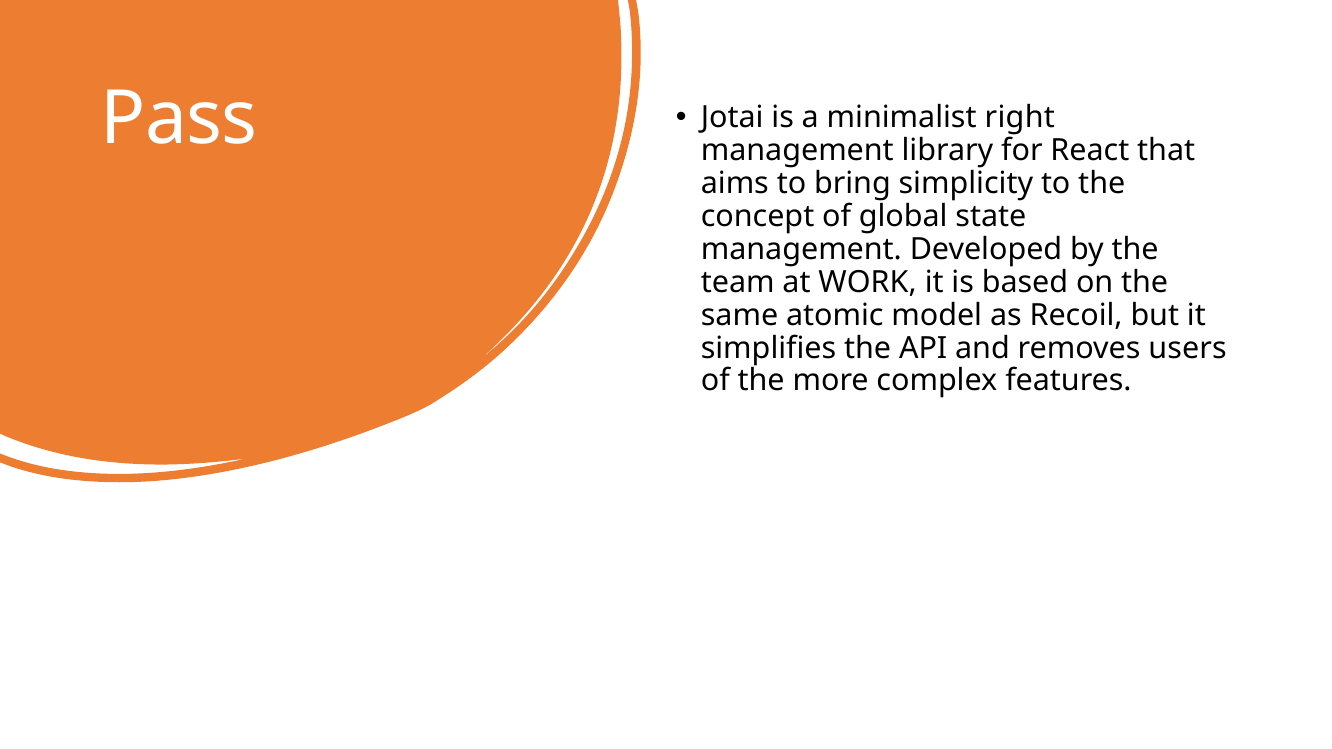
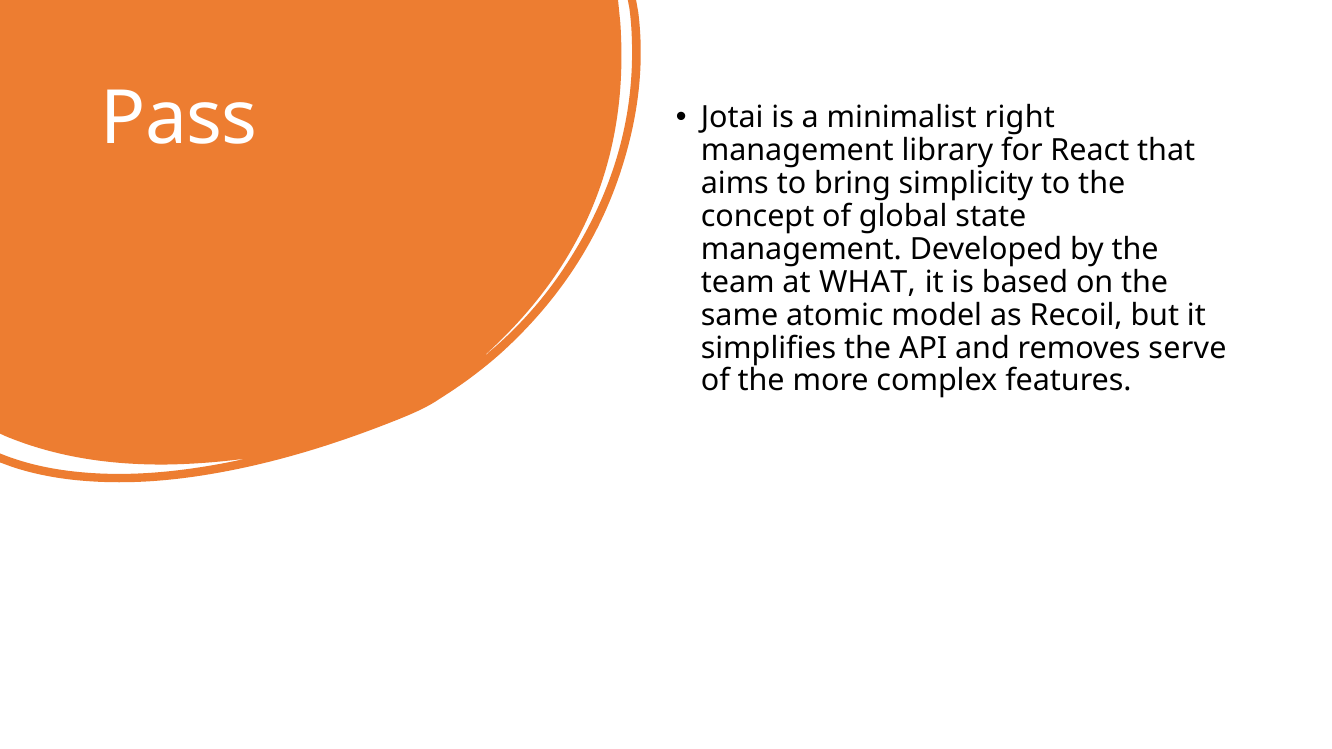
WORK: WORK -> WHAT
users: users -> serve
